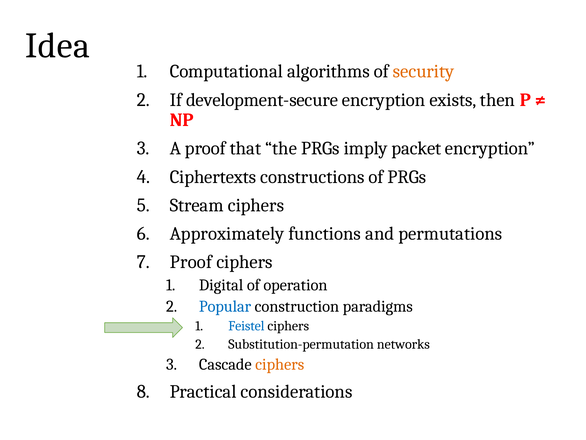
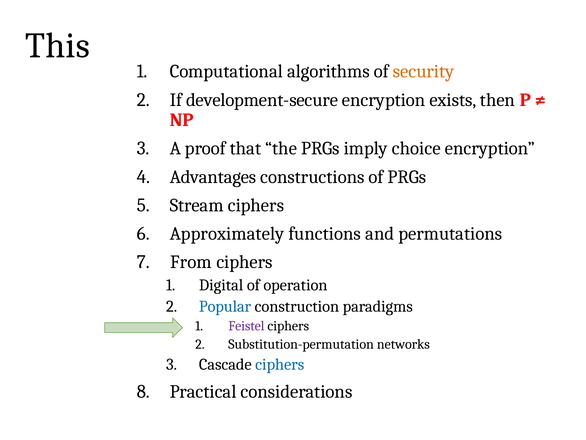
Idea: Idea -> This
packet: packet -> choice
Ciphertexts: Ciphertexts -> Advantages
Proof at (191, 262): Proof -> From
Feistel colour: blue -> purple
ciphers at (280, 364) colour: orange -> blue
